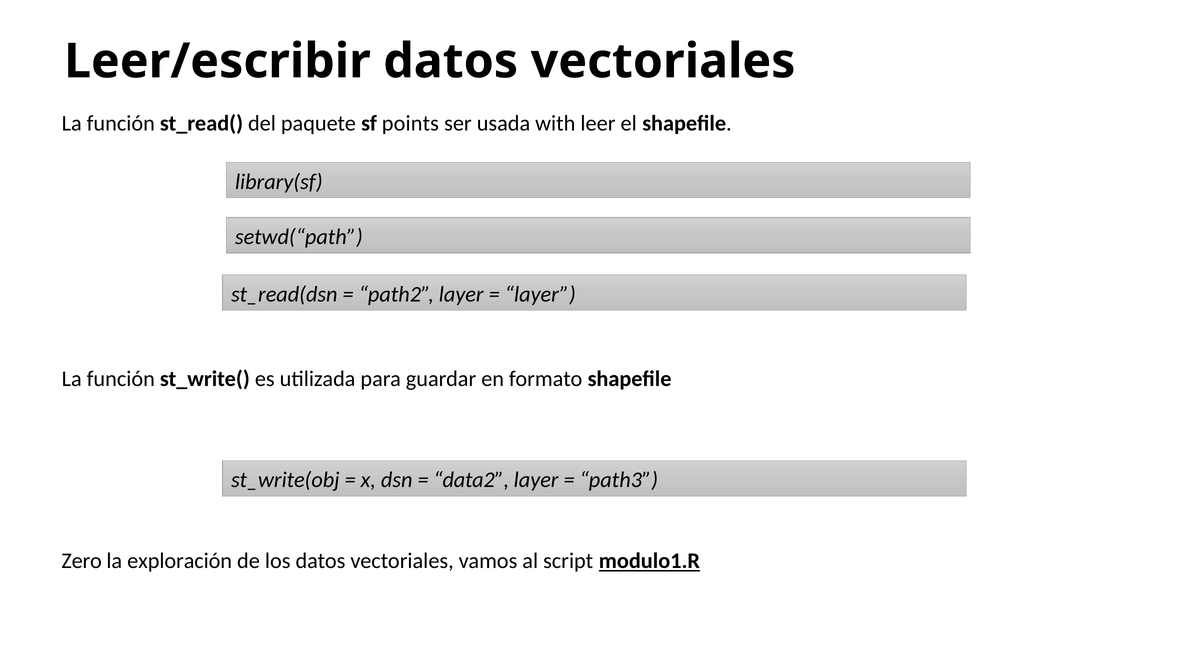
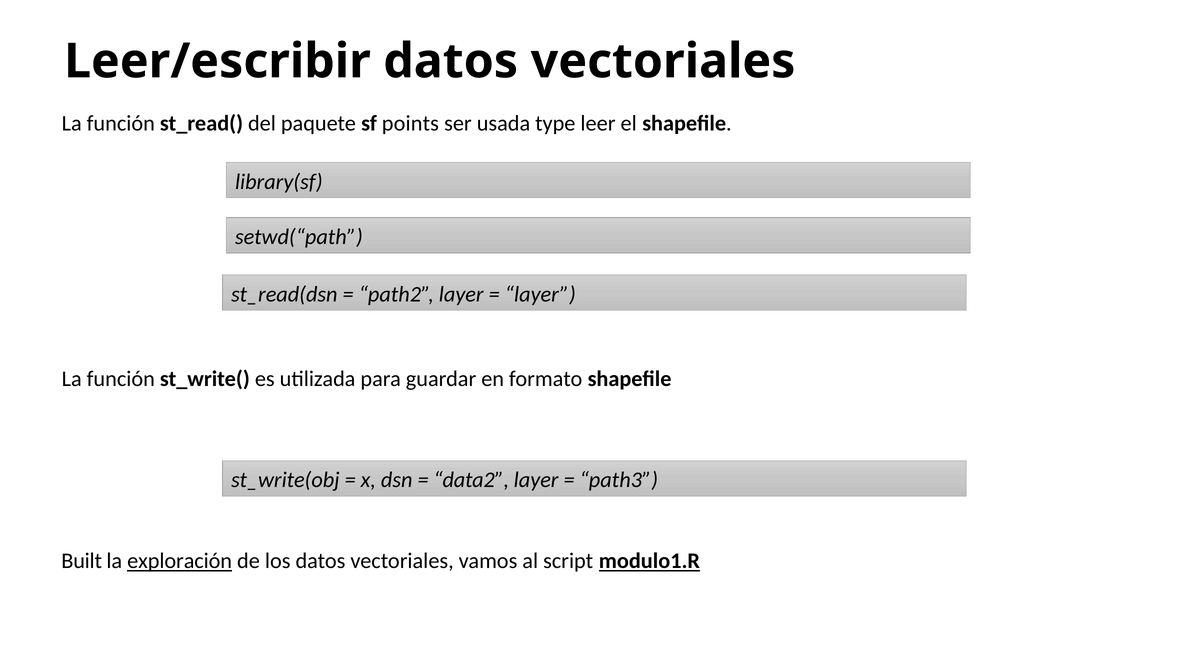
with: with -> type
Zero: Zero -> Built
exploración underline: none -> present
